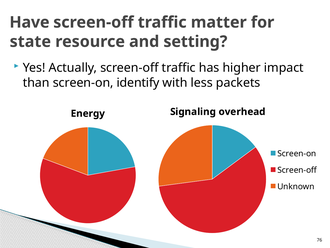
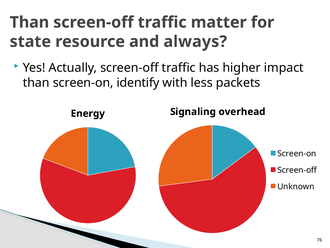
Have at (29, 22): Have -> Than
setting: setting -> always
